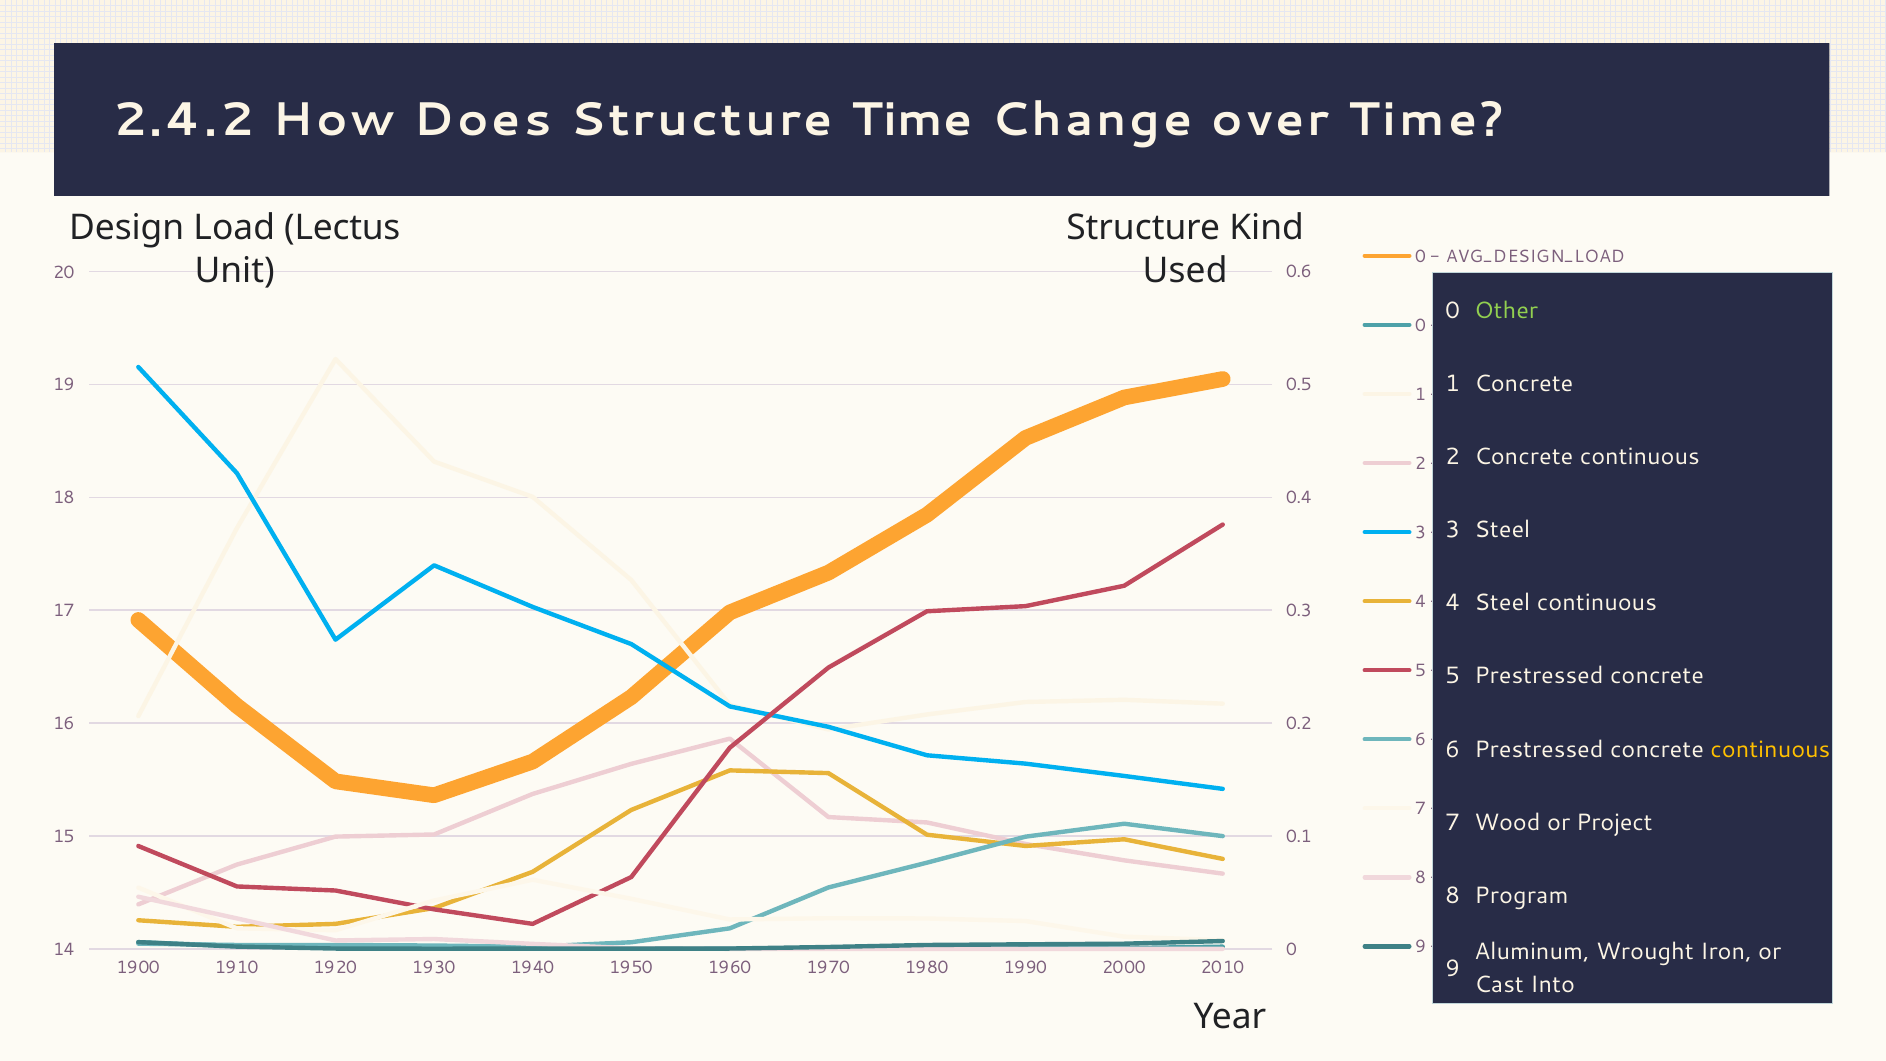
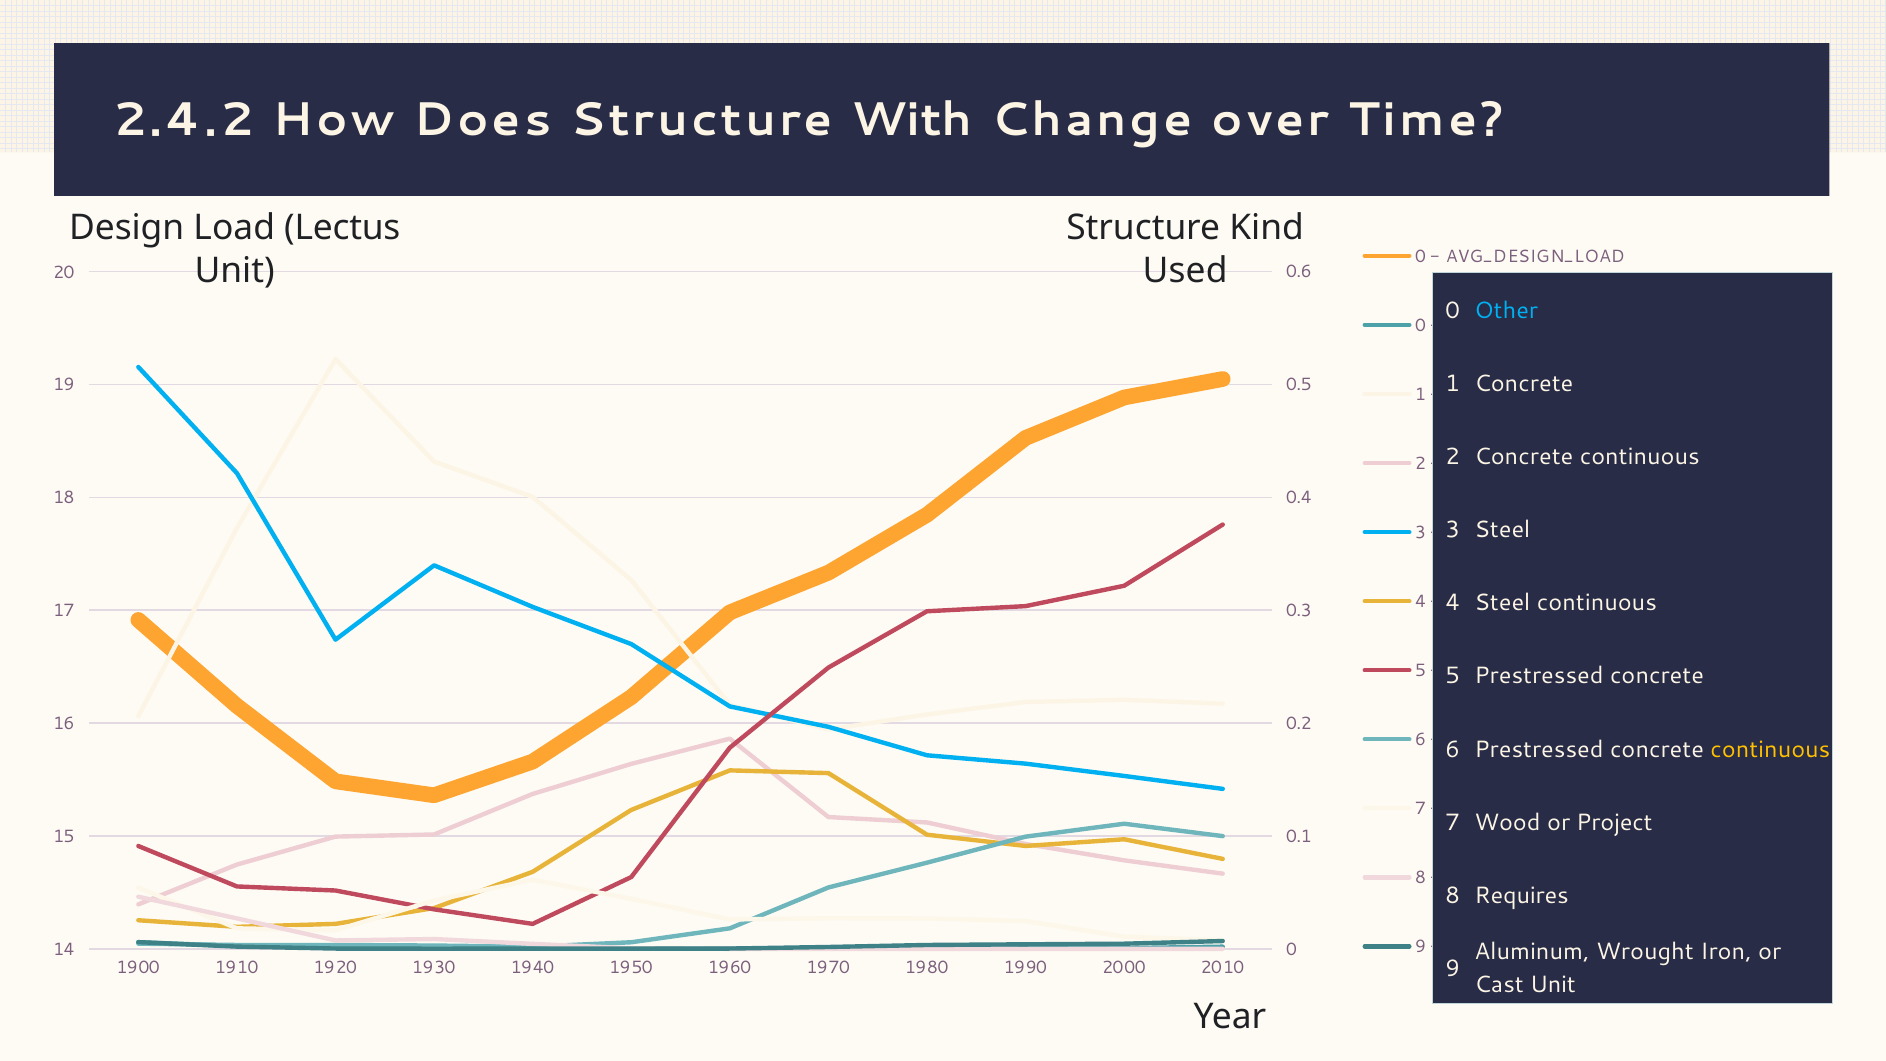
Structure Time: Time -> With
Other colour: light green -> light blue
Program: Program -> Requires
Cast Into: Into -> Unit
